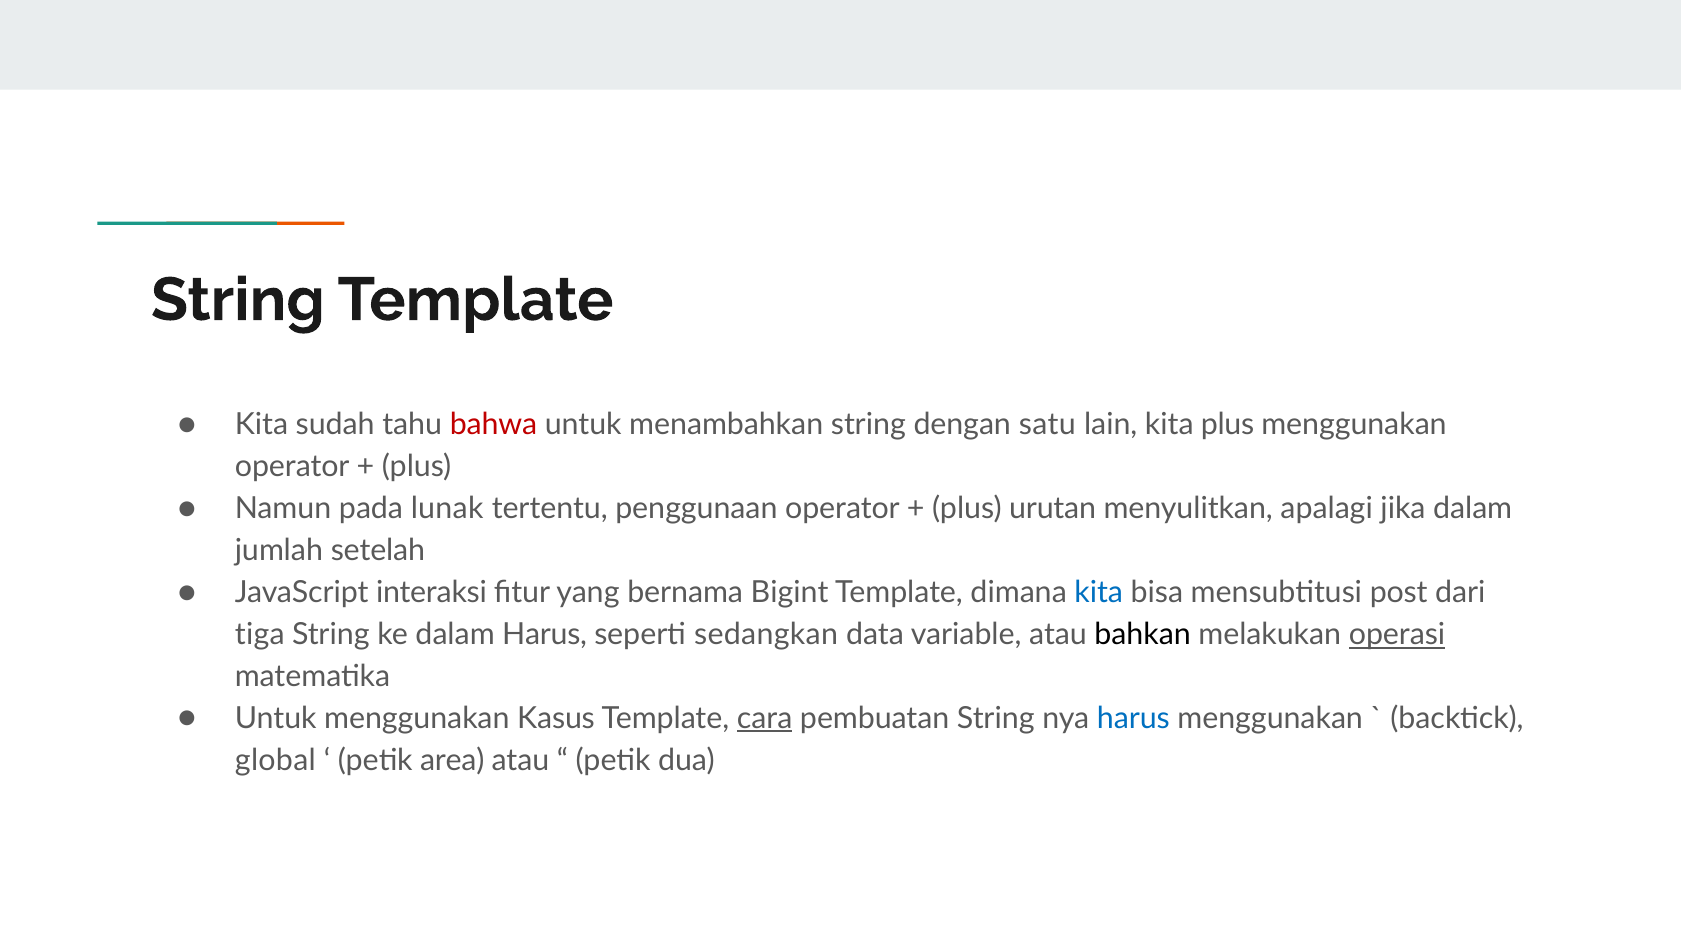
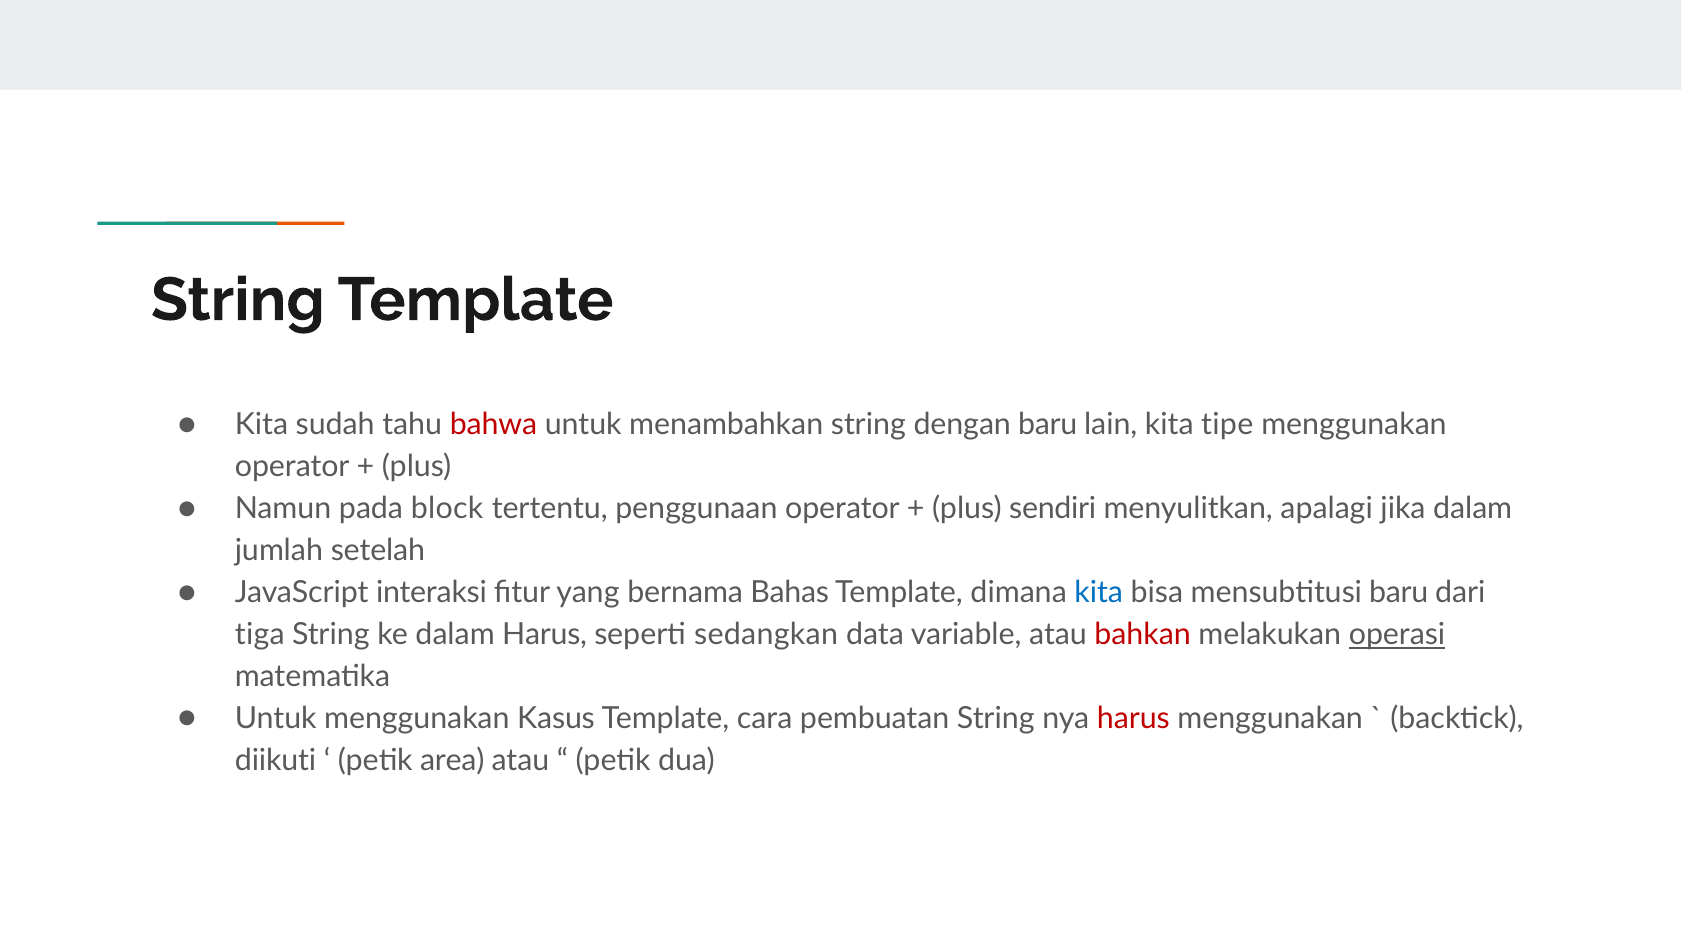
dengan satu: satu -> baru
kita plus: plus -> tipe
lunak: lunak -> block
urutan: urutan -> sendiri
Bigint: Bigint -> Bahas
mensubtitusi post: post -> baru
bahkan colour: black -> red
cara underline: present -> none
harus at (1133, 718) colour: blue -> red
global: global -> diikuti
